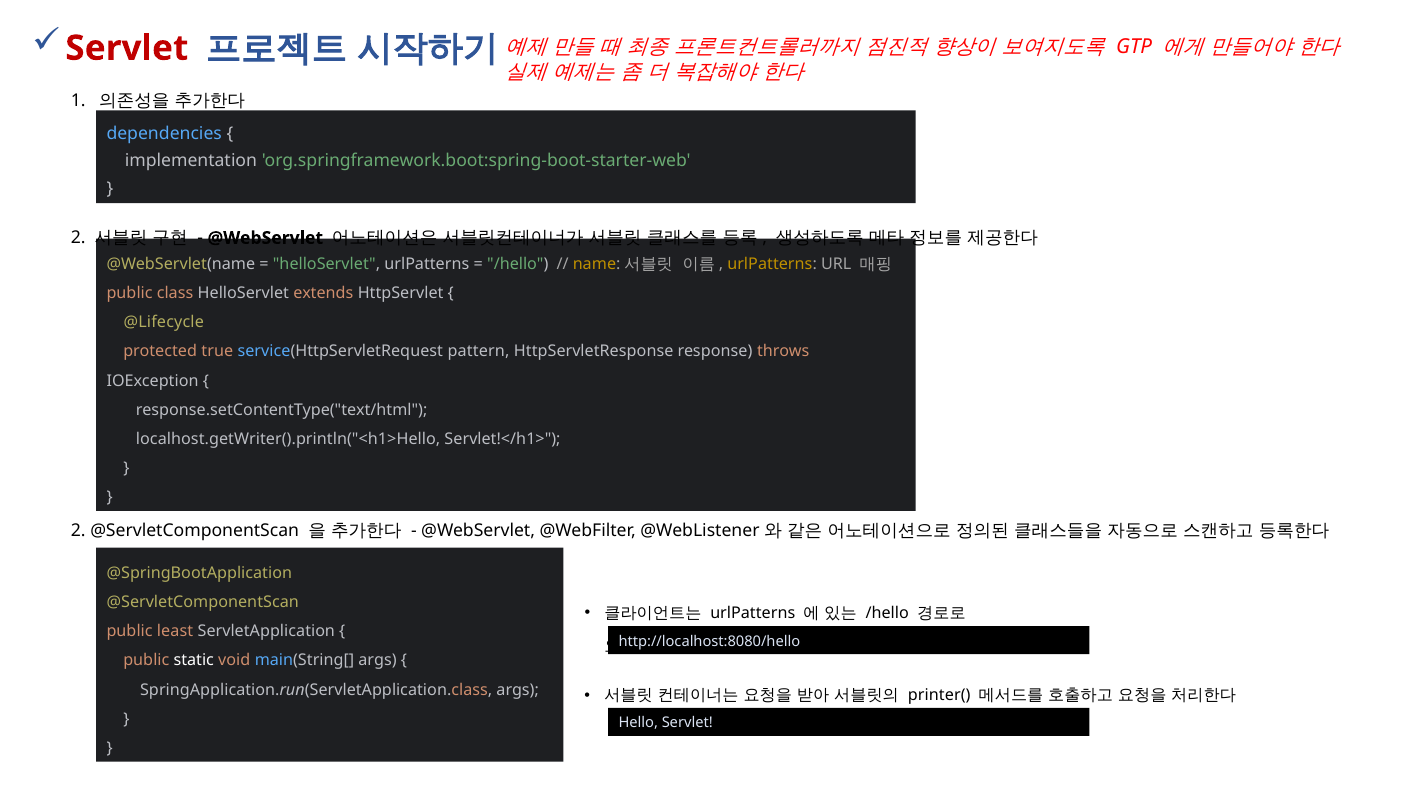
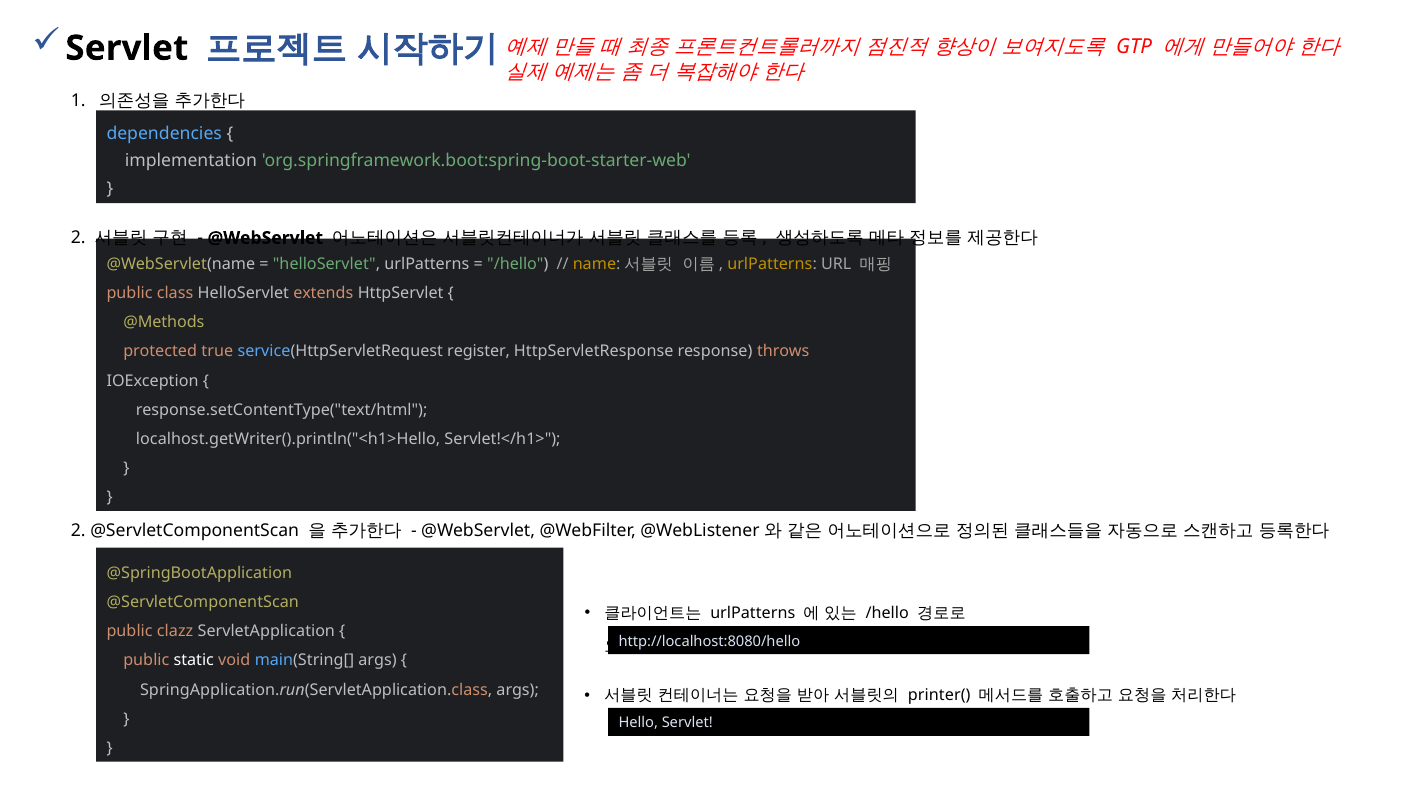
Servlet at (127, 48) colour: red -> black
@Lifecycle: @Lifecycle -> @Methods
pattern: pattern -> register
least: least -> clazz
